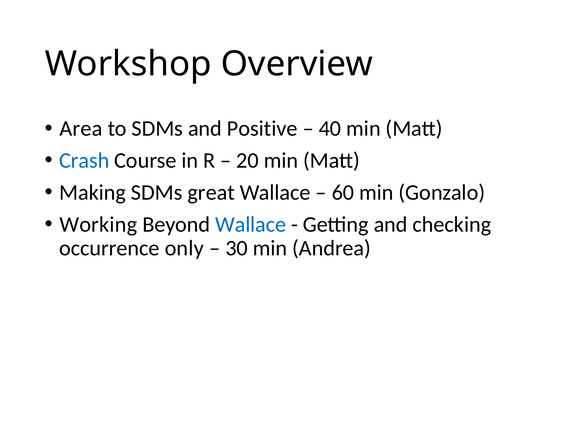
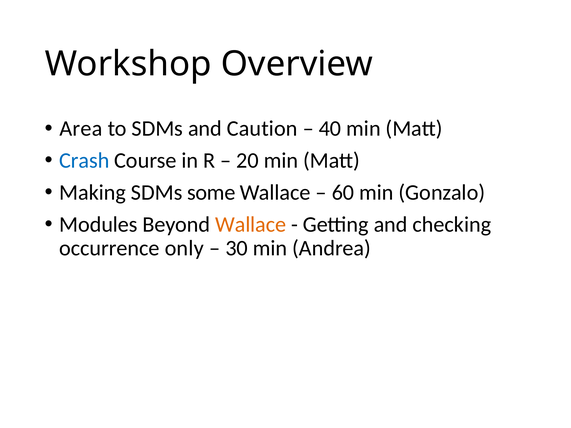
Positive: Positive -> Caution
great: great -> some
Working: Working -> Modules
Wallace at (251, 224) colour: blue -> orange
